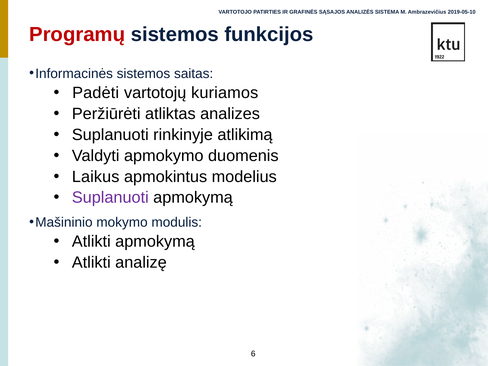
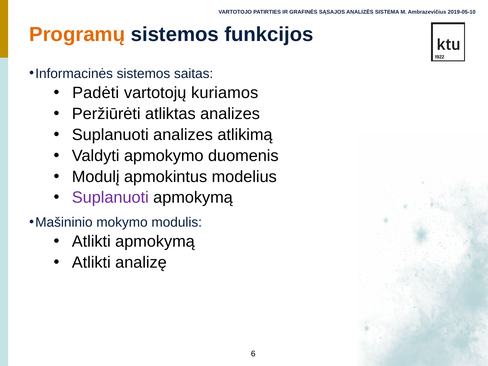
Programų colour: red -> orange
Suplanuoti rinkinyje: rinkinyje -> analizes
Laikus: Laikus -> Modulį
